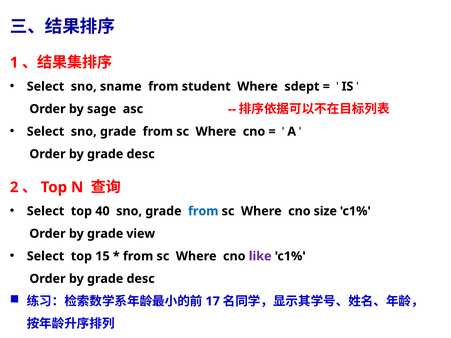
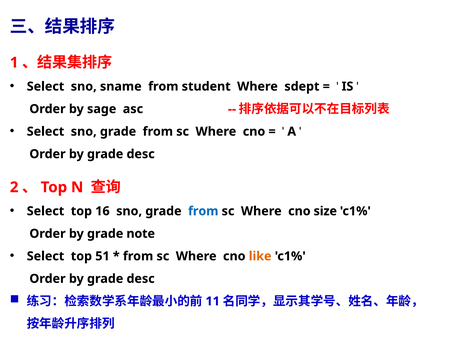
40: 40 -> 16
view: view -> note
15: 15 -> 51
like colour: purple -> orange
17: 17 -> 11
